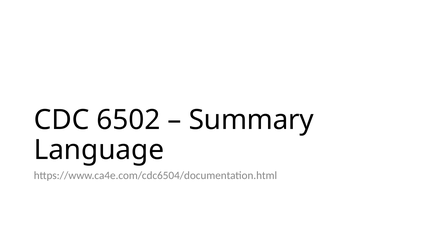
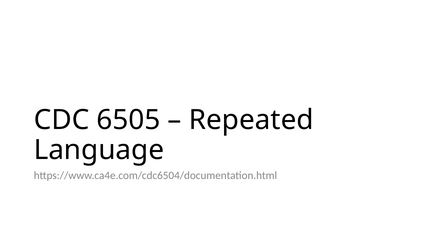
6502: 6502 -> 6505
Summary: Summary -> Repeated
